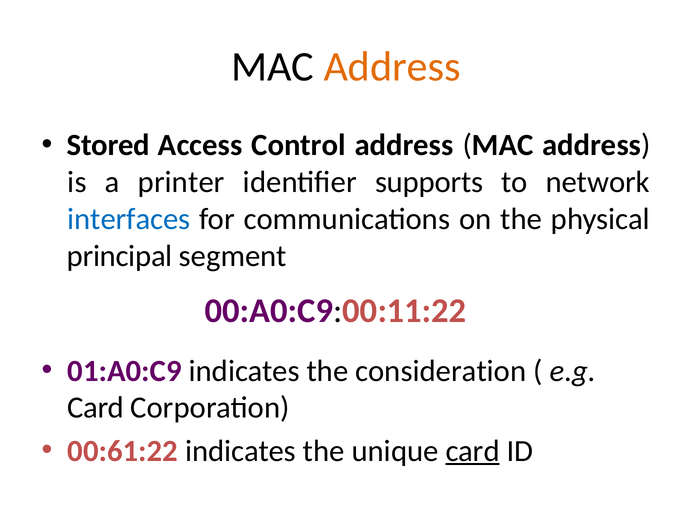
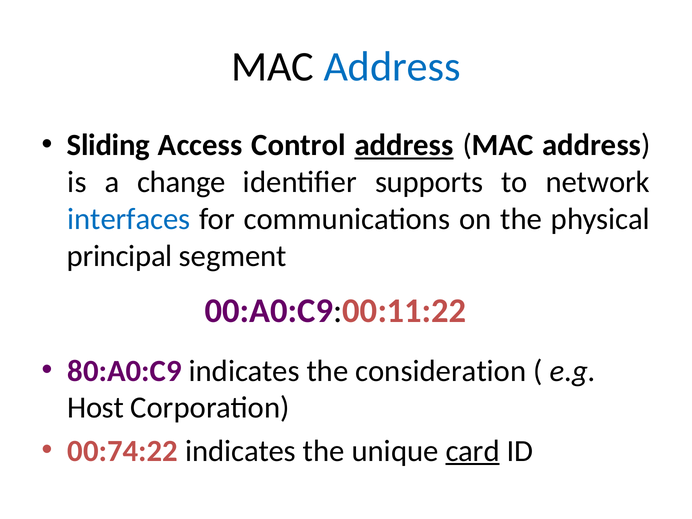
Address at (392, 67) colour: orange -> blue
Stored: Stored -> Sliding
address at (404, 145) underline: none -> present
printer: printer -> change
01:A0:C9: 01:A0:C9 -> 80:A0:C9
Card at (96, 408): Card -> Host
00:61:22: 00:61:22 -> 00:74:22
